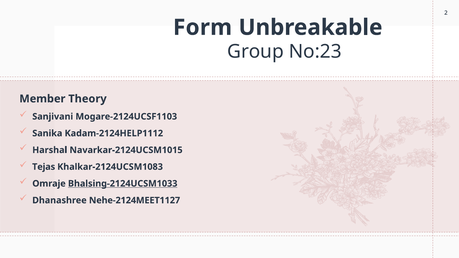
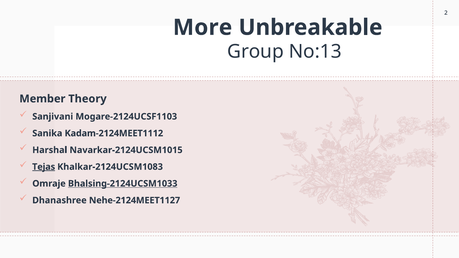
Form: Form -> More
No:23: No:23 -> No:13
Kadam-2124HELP1112: Kadam-2124HELP1112 -> Kadam-2124MEET1112
Tejas underline: none -> present
